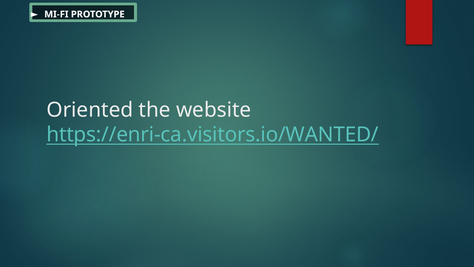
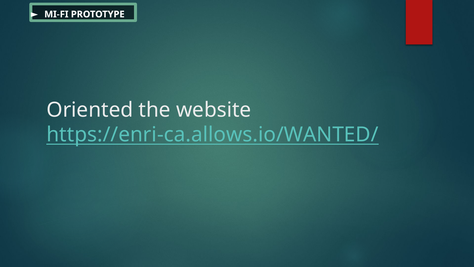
https://enri-ca.visitors.io/WANTED/: https://enri-ca.visitors.io/WANTED/ -> https://enri-ca.allows.io/WANTED/
